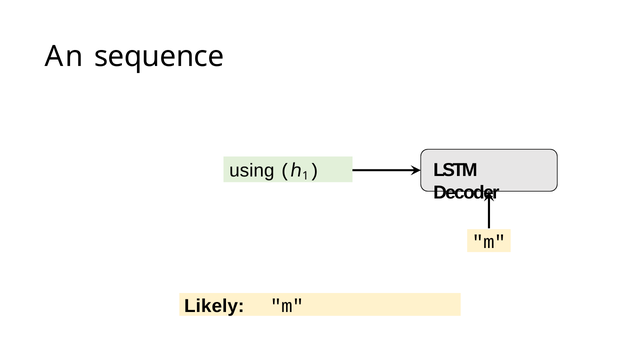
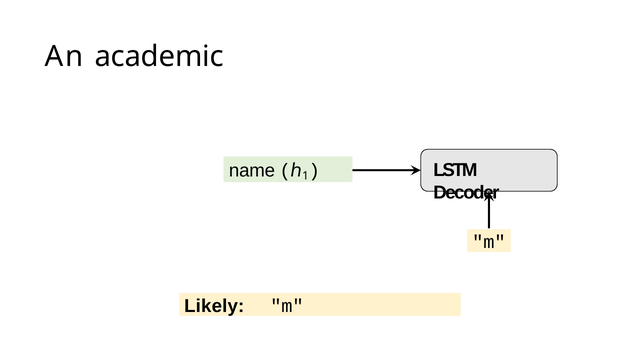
sequence: sequence -> academic
using: using -> name
